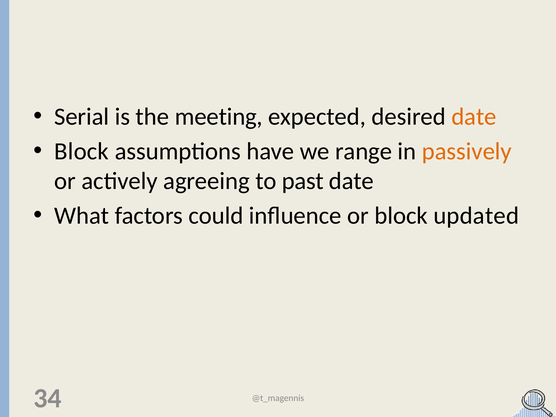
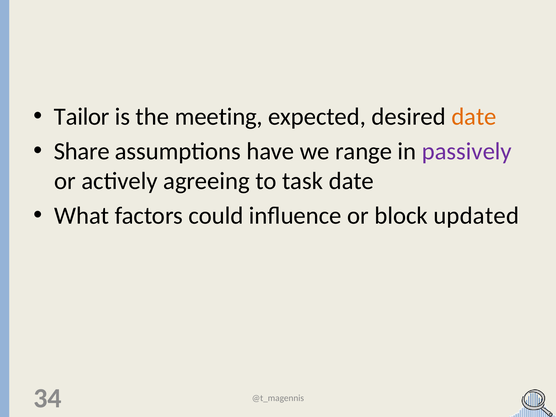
Serial: Serial -> Tailor
Block at (82, 151): Block -> Share
passively colour: orange -> purple
past: past -> task
